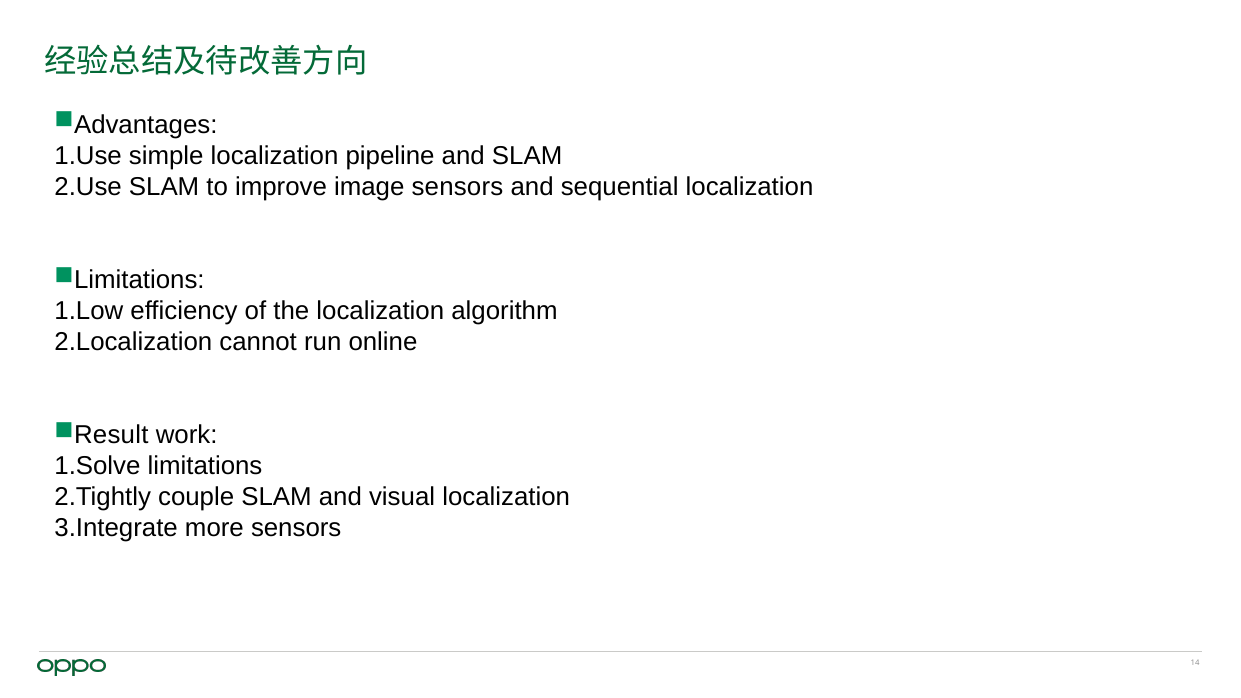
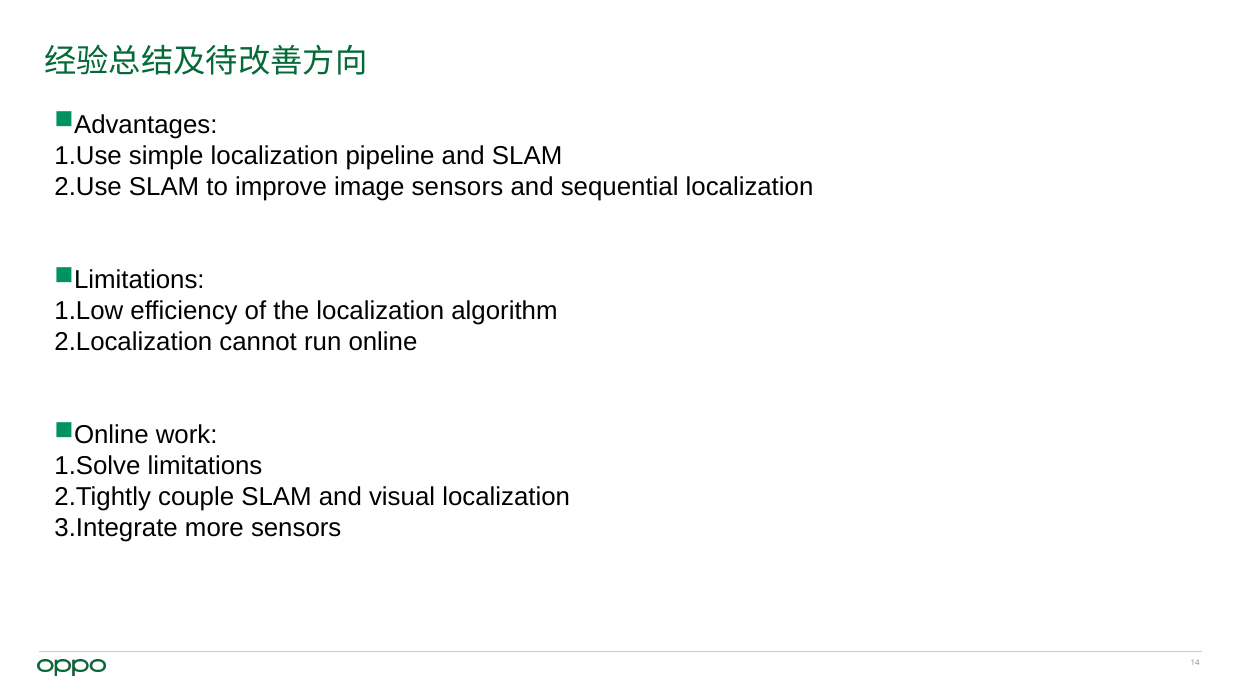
Result at (111, 435): Result -> Online
